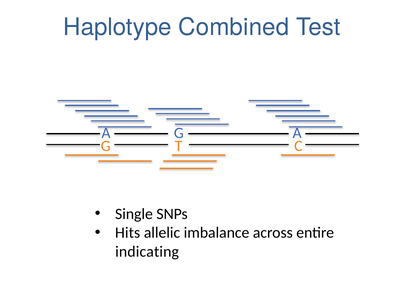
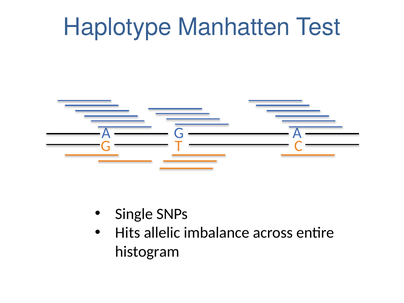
Combined: Combined -> Manhatten
indicating: indicating -> histogram
